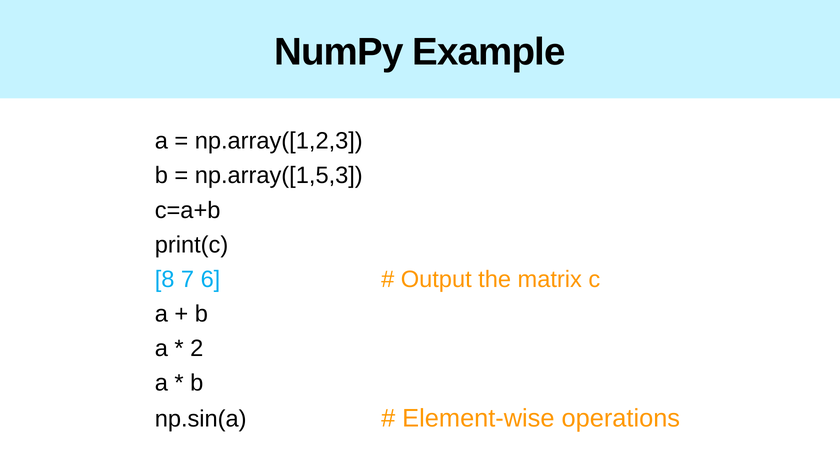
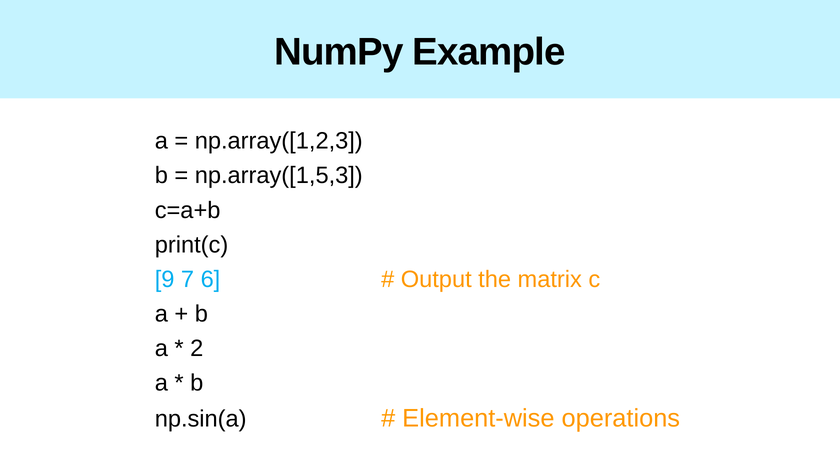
8: 8 -> 9
